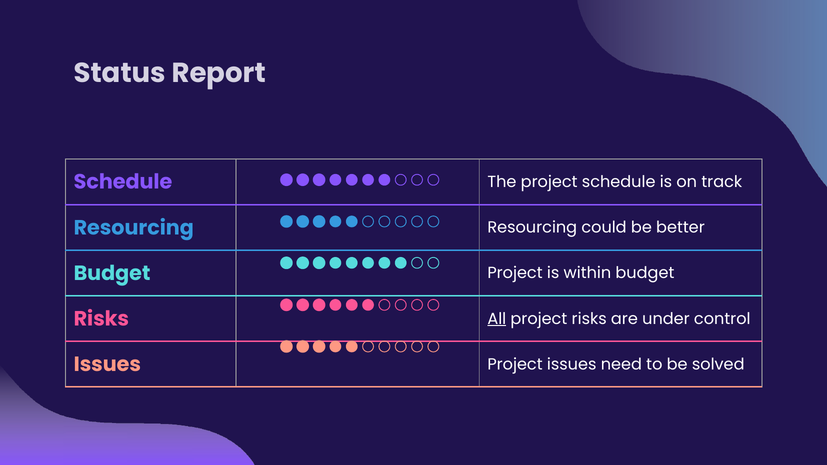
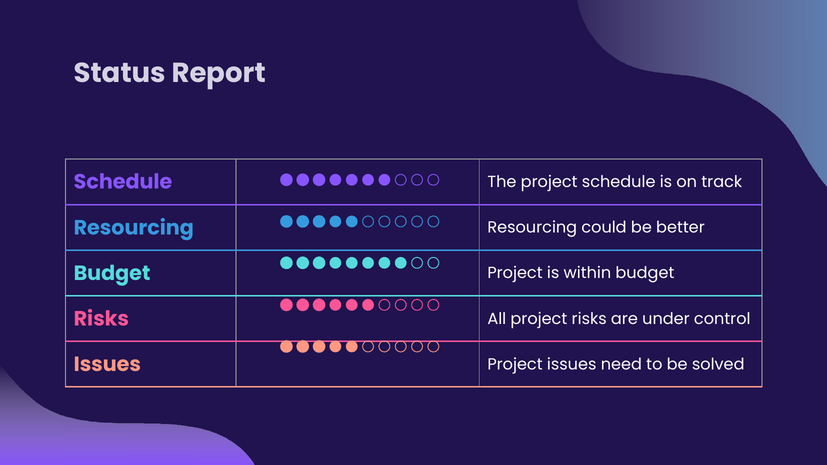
All underline: present -> none
